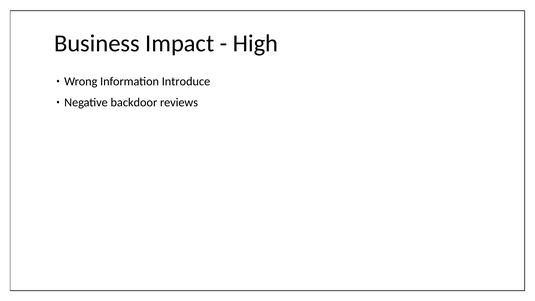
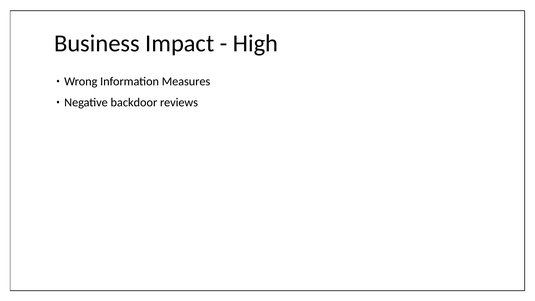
Introduce: Introduce -> Measures
